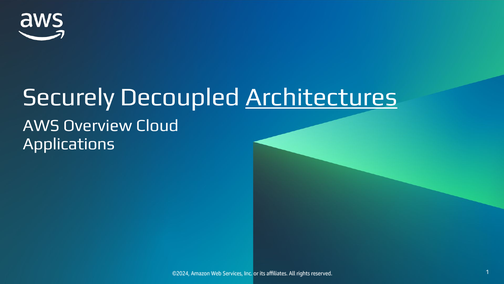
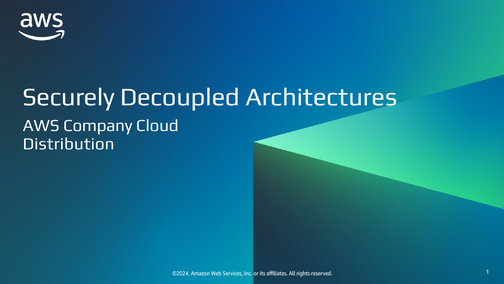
Architectures underline: present -> none
Overview: Overview -> Company
Applications: Applications -> Distribution
